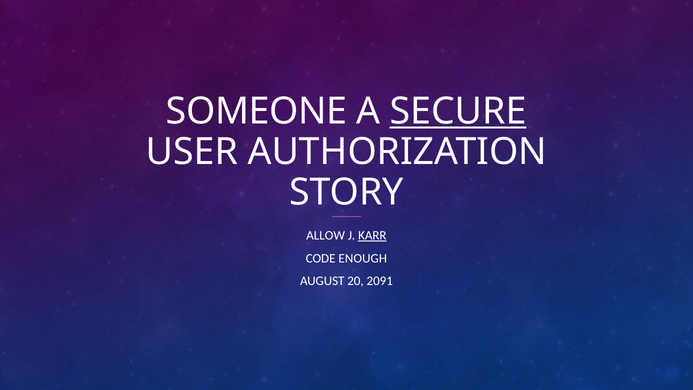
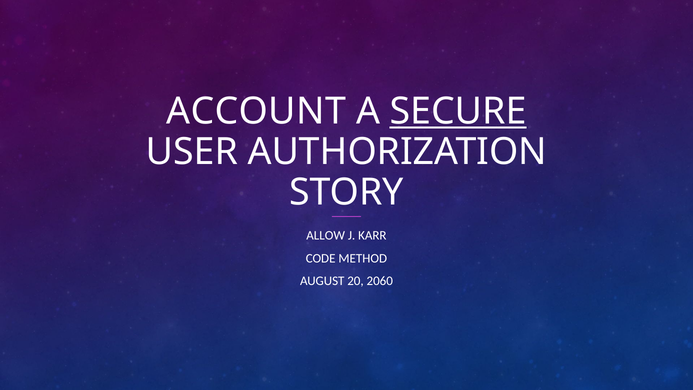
SOMEONE: SOMEONE -> ACCOUNT
KARR underline: present -> none
ENOUGH: ENOUGH -> METHOD
2091: 2091 -> 2060
